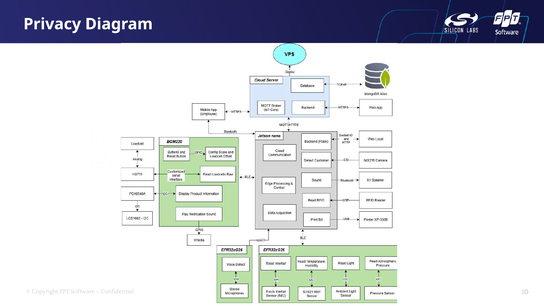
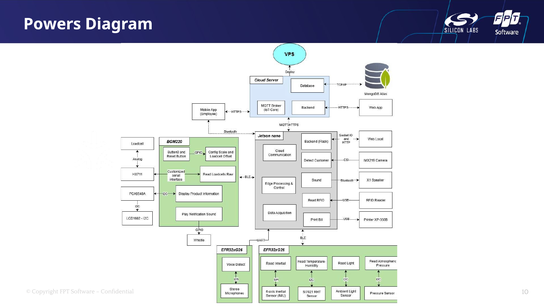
Privacy: Privacy -> Powers
